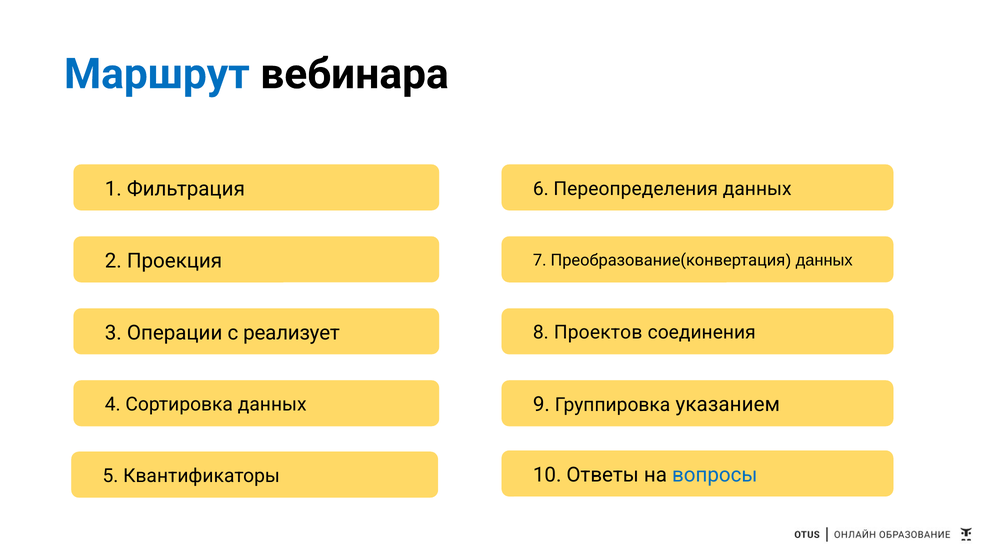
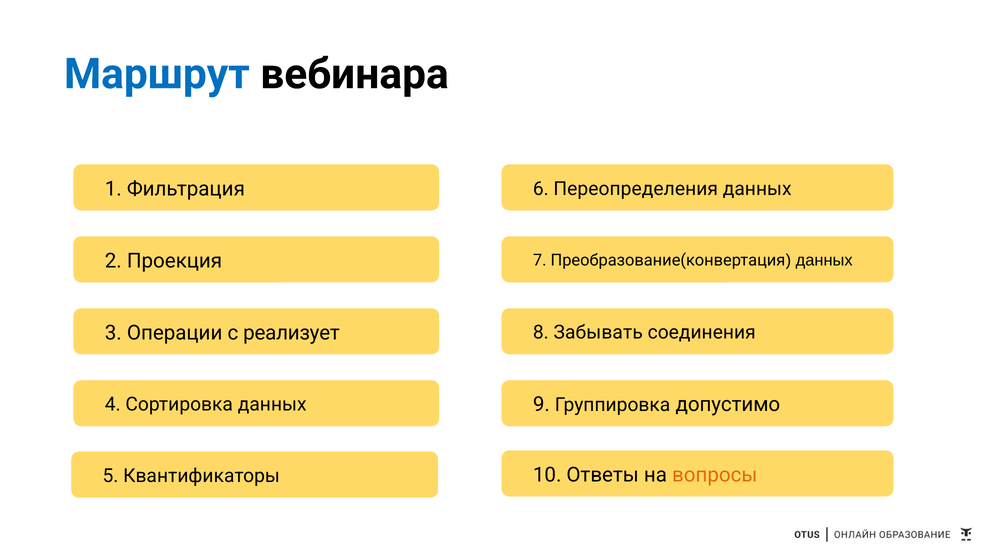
Проектов: Проектов -> Забывать
указанием: указанием -> допустимо
вопросы colour: blue -> orange
